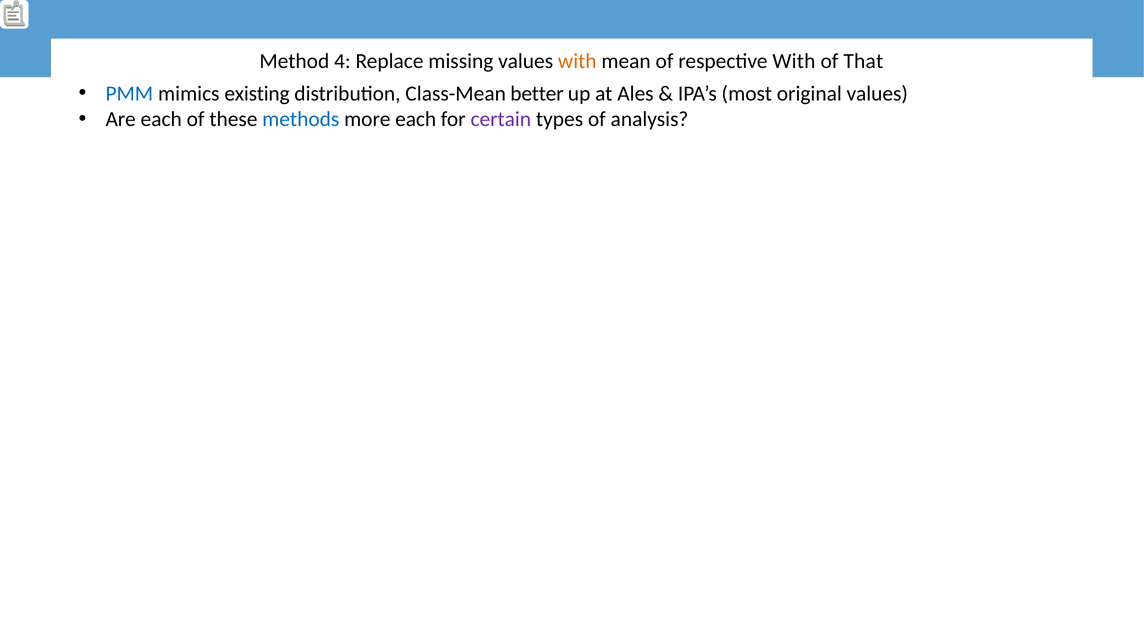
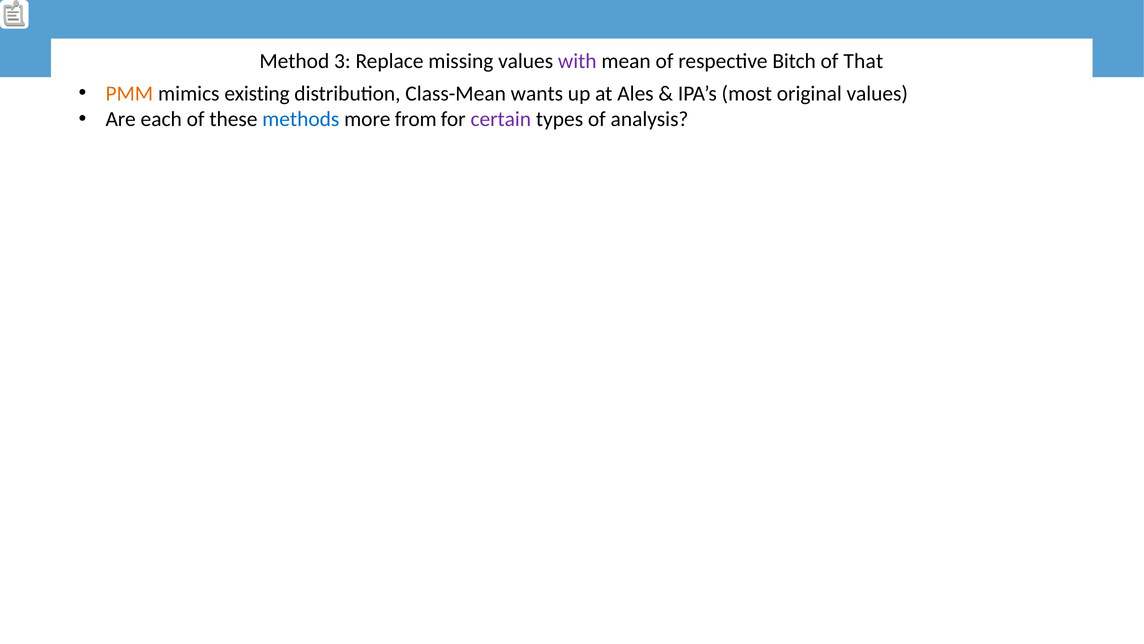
4: 4 -> 3
with at (577, 61) colour: orange -> purple
respective With: With -> Bitch
PMM colour: blue -> orange
better: better -> wants
more each: each -> from
